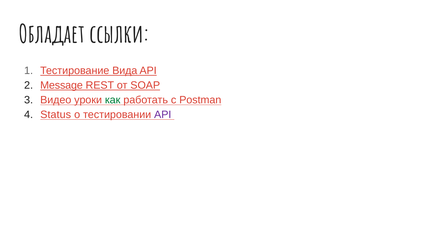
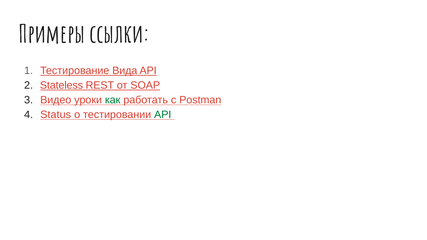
Обладает: Обладает -> Примеры
Message: Message -> Stateless
API at (163, 115) colour: purple -> green
